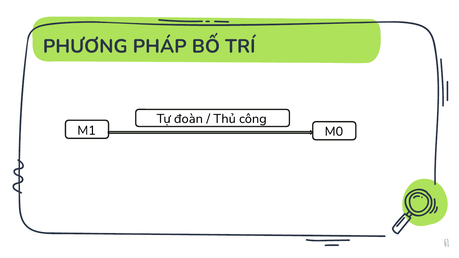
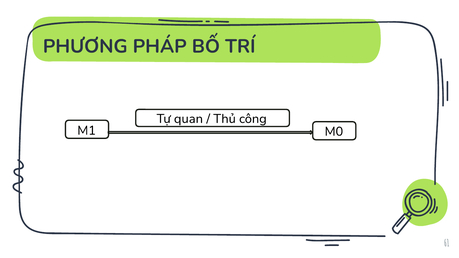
đoàn: đoàn -> quan
